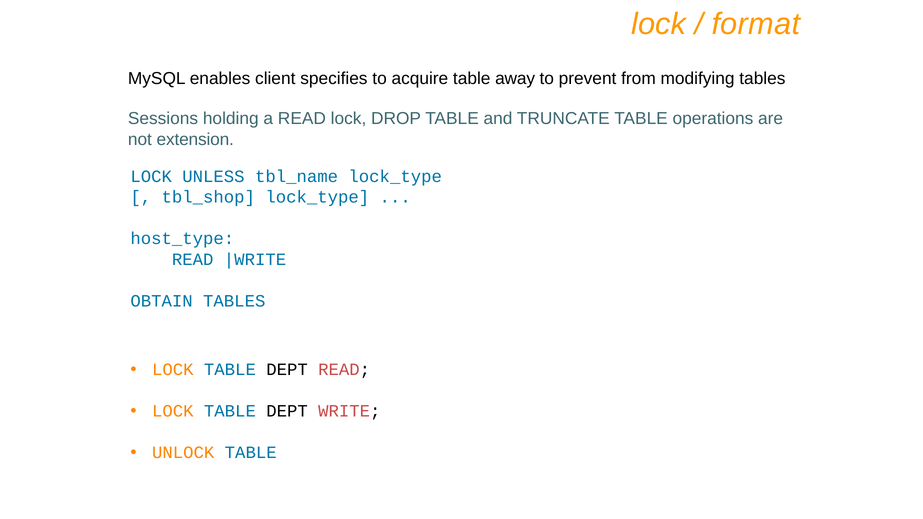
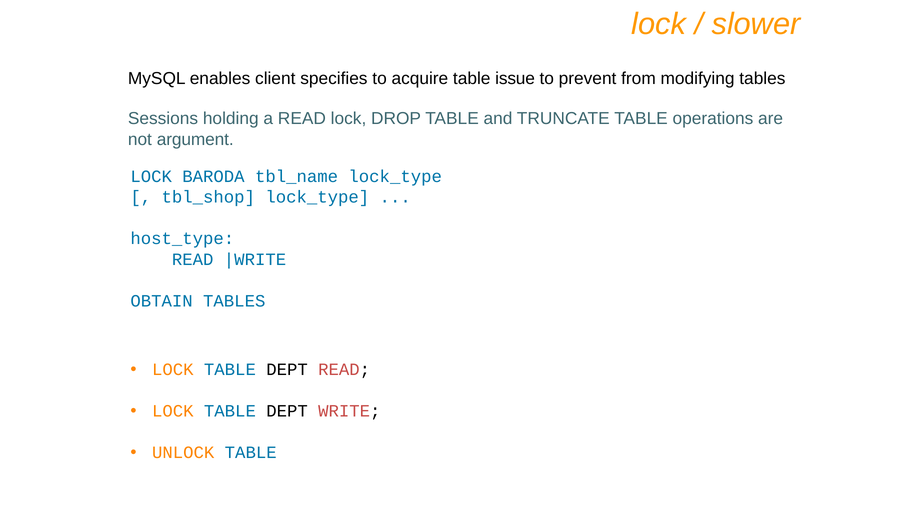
format: format -> slower
away: away -> issue
extension: extension -> argument
UNLESS: UNLESS -> BARODA
